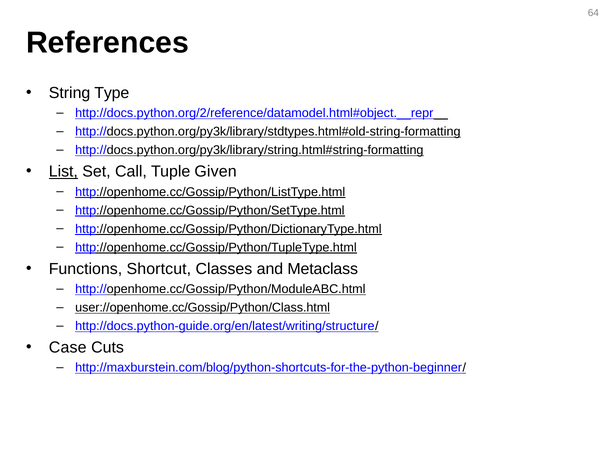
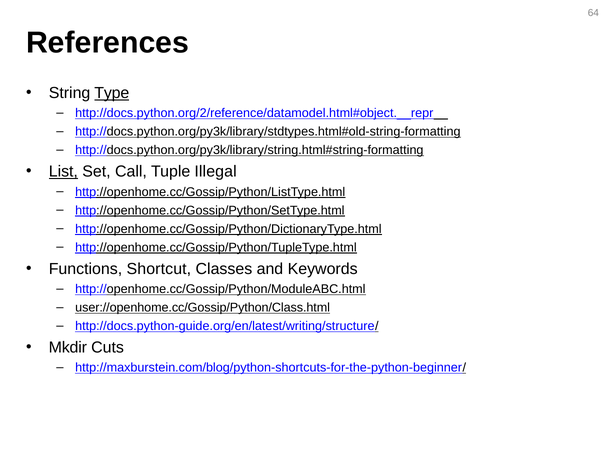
Type underline: none -> present
Given: Given -> Illegal
Metaclass: Metaclass -> Keywords
Case: Case -> Mkdir
